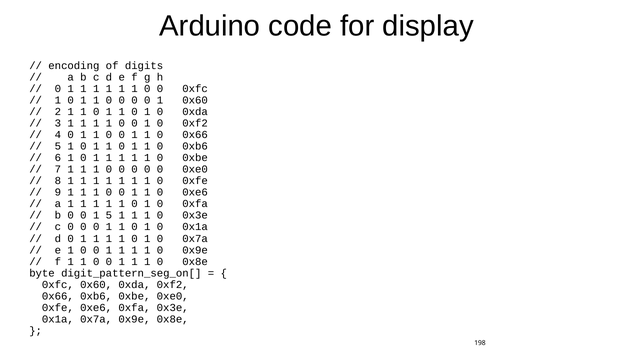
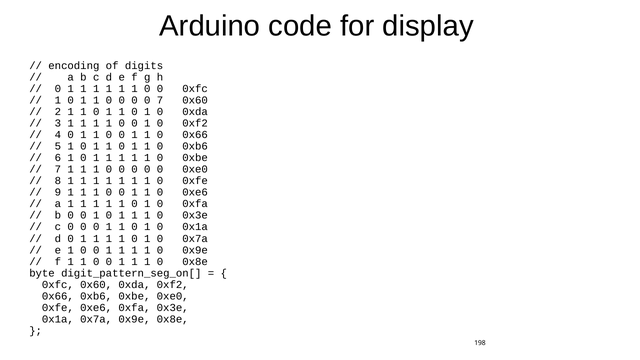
1 at (160, 100): 1 -> 7
5 at (109, 215): 5 -> 0
